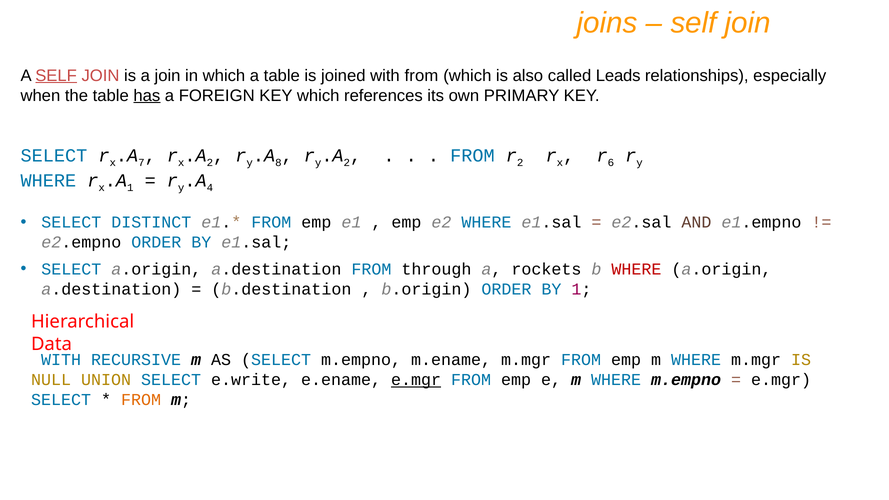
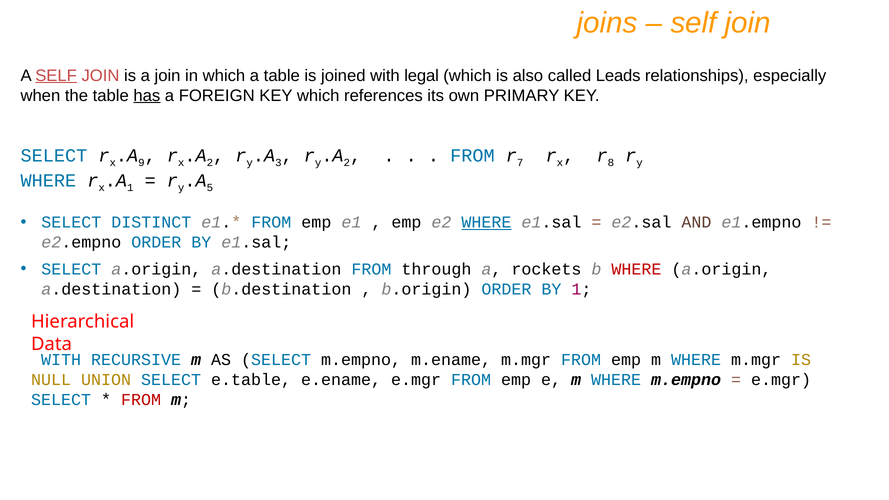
with from: from -> legal
7: 7 -> 9
8: 8 -> 3
2 at (520, 163): 2 -> 7
6: 6 -> 8
4: 4 -> 5
WHERE at (486, 222) underline: none -> present
e.write: e.write -> e.table
e.mgr at (416, 380) underline: present -> none
FROM at (141, 400) colour: orange -> red
